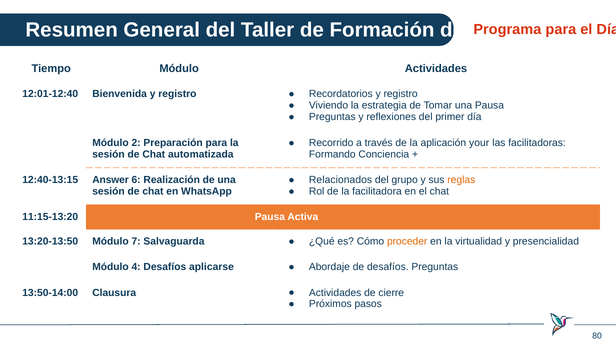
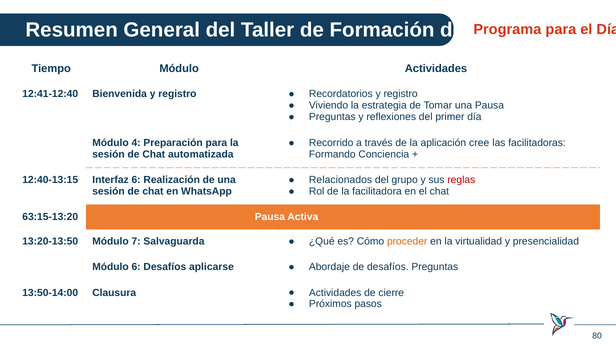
12:01-12:40: 12:01-12:40 -> 12:41-12:40
your: your -> cree
Módulo 2: 2 -> 4
Answer: Answer -> Interfaz
reglas colour: orange -> red
11:15-13:20: 11:15-13:20 -> 63:15-13:20
Módulo 4: 4 -> 6
